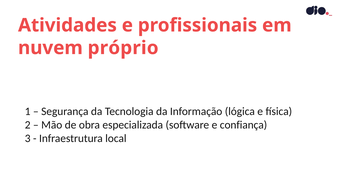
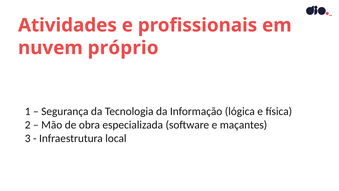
confiança: confiança -> maçantes
